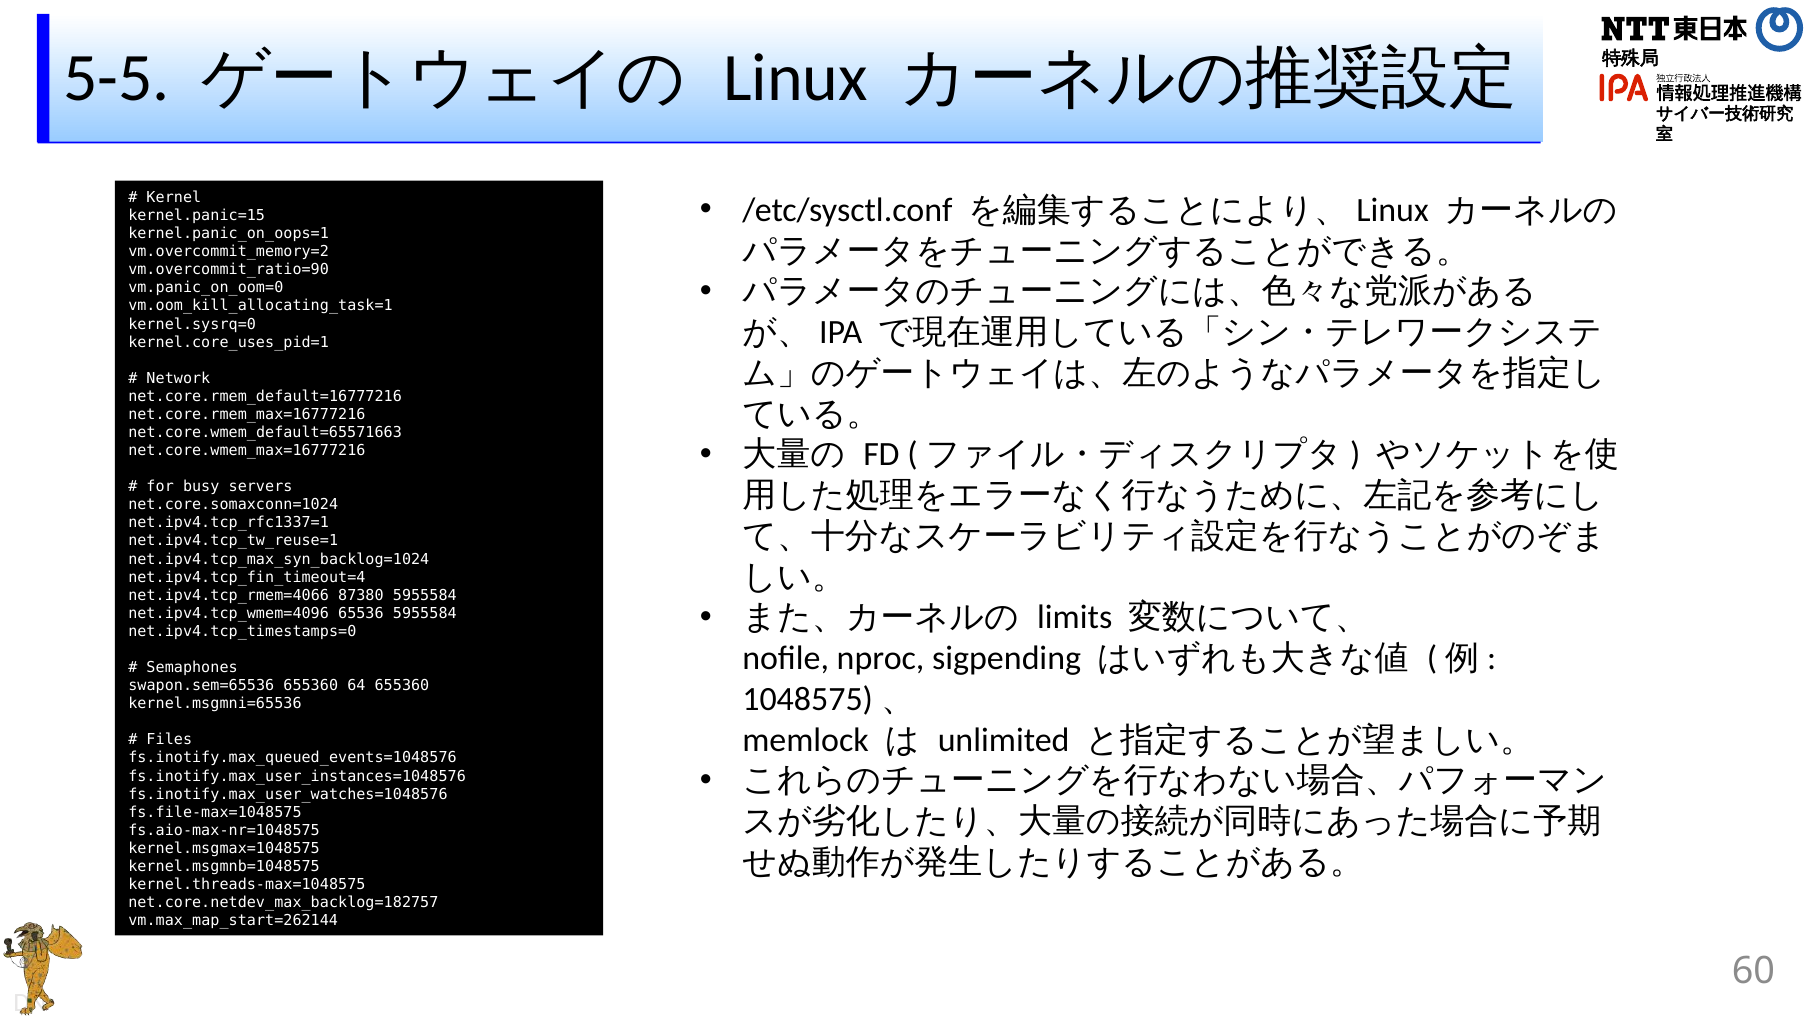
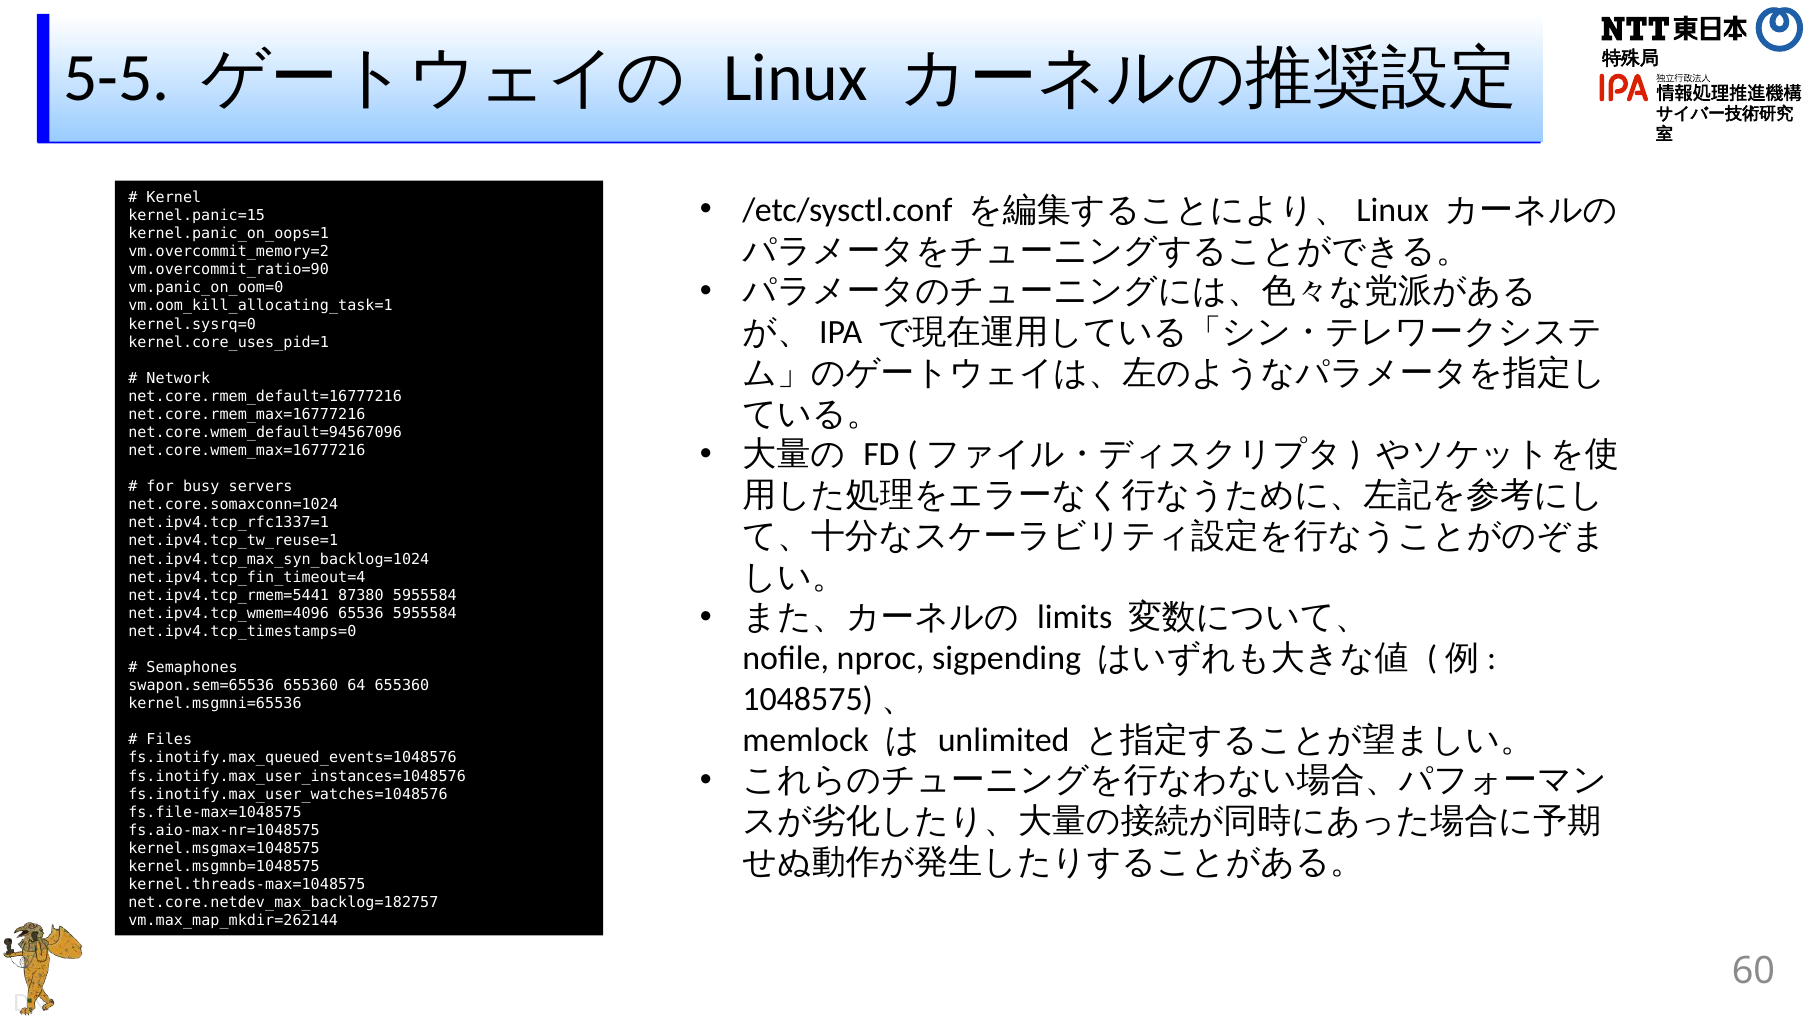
net.core.wmem_default=65571663: net.core.wmem_default=65571663 -> net.core.wmem_default=94567096
net.ipv4.tcp_rmem=4066: net.ipv4.tcp_rmem=4066 -> net.ipv4.tcp_rmem=5441
vm.max_map_start=262144: vm.max_map_start=262144 -> vm.max_map_mkdir=262144
